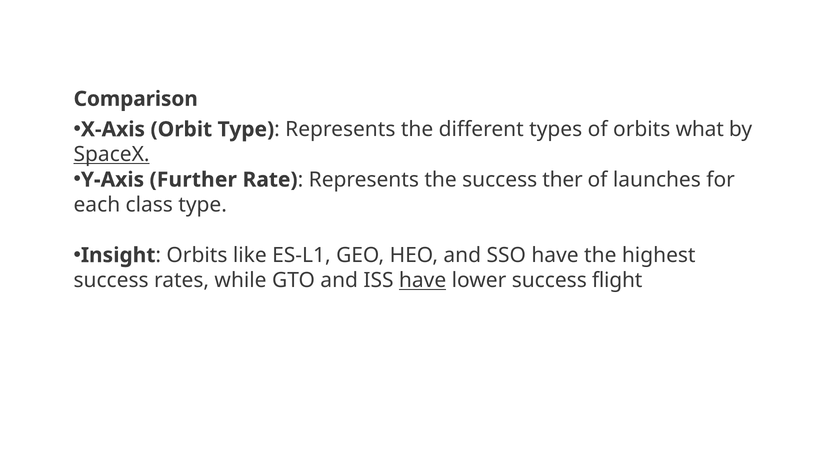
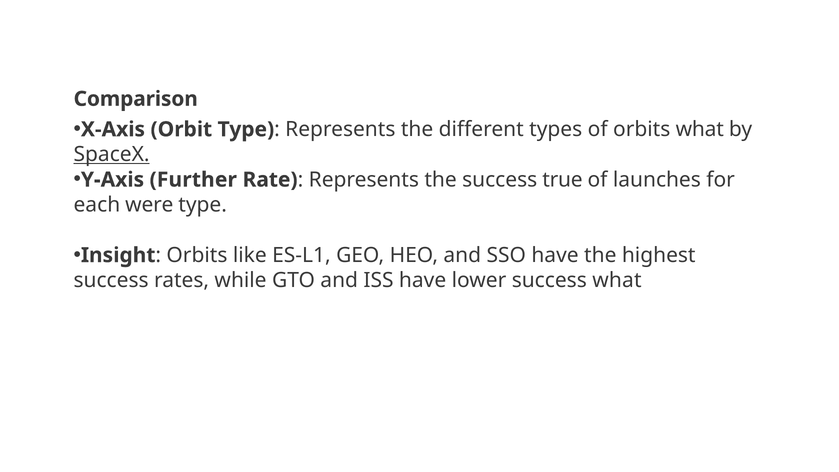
ther: ther -> true
class: class -> were
have at (423, 280) underline: present -> none
success flight: flight -> what
